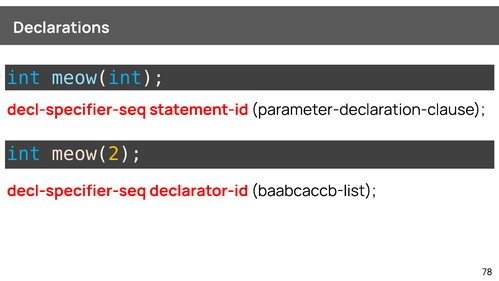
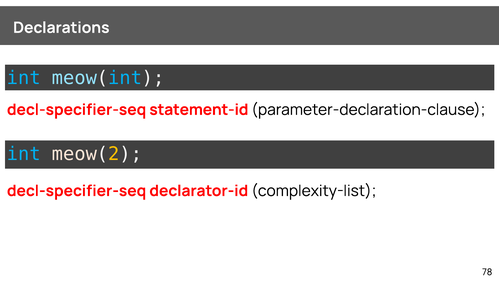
baabcaccb-list: baabcaccb-list -> complexity-list
